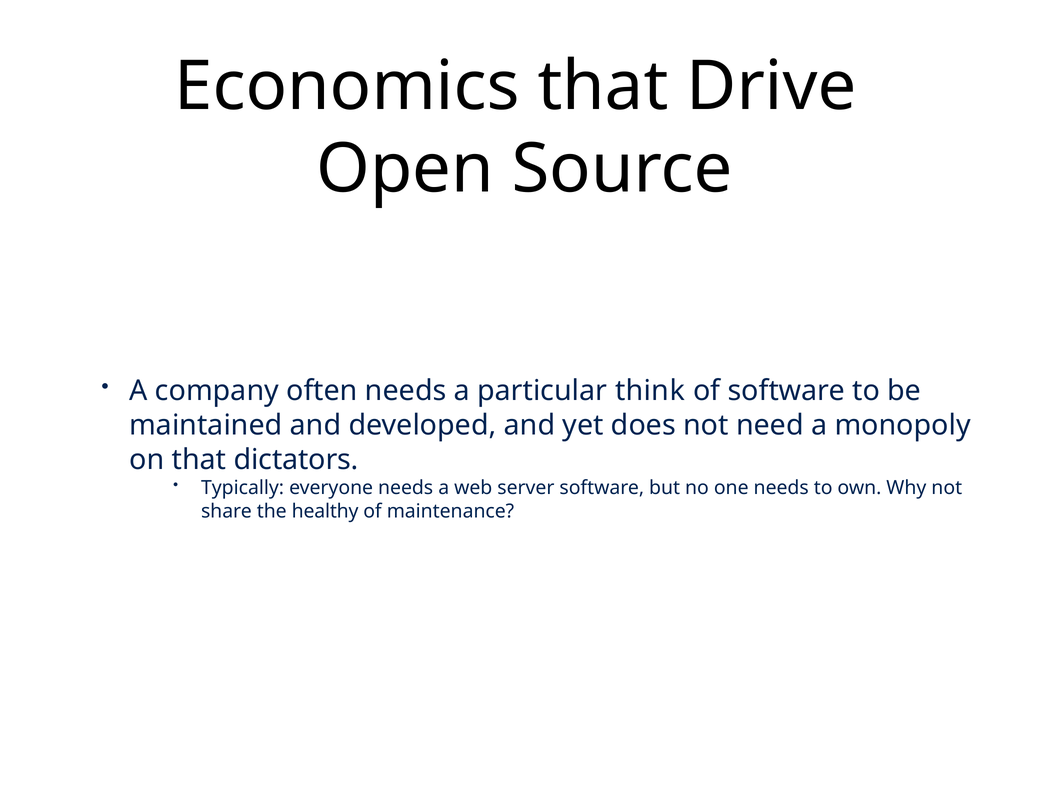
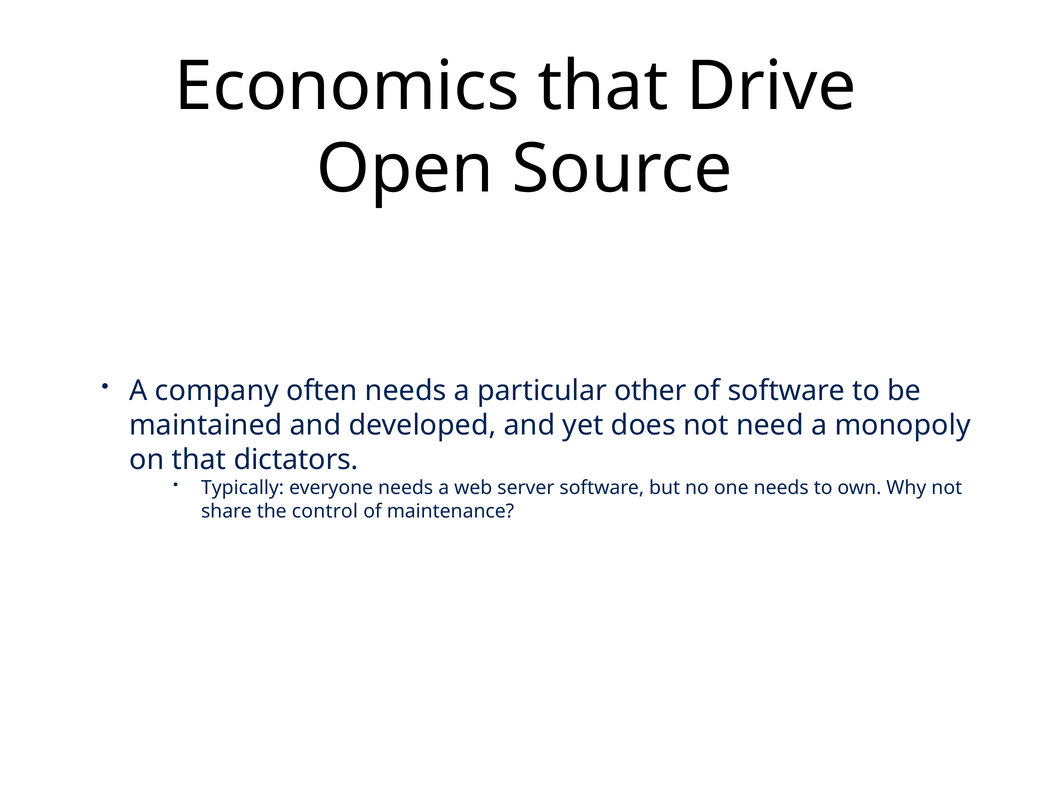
think: think -> other
healthy: healthy -> control
